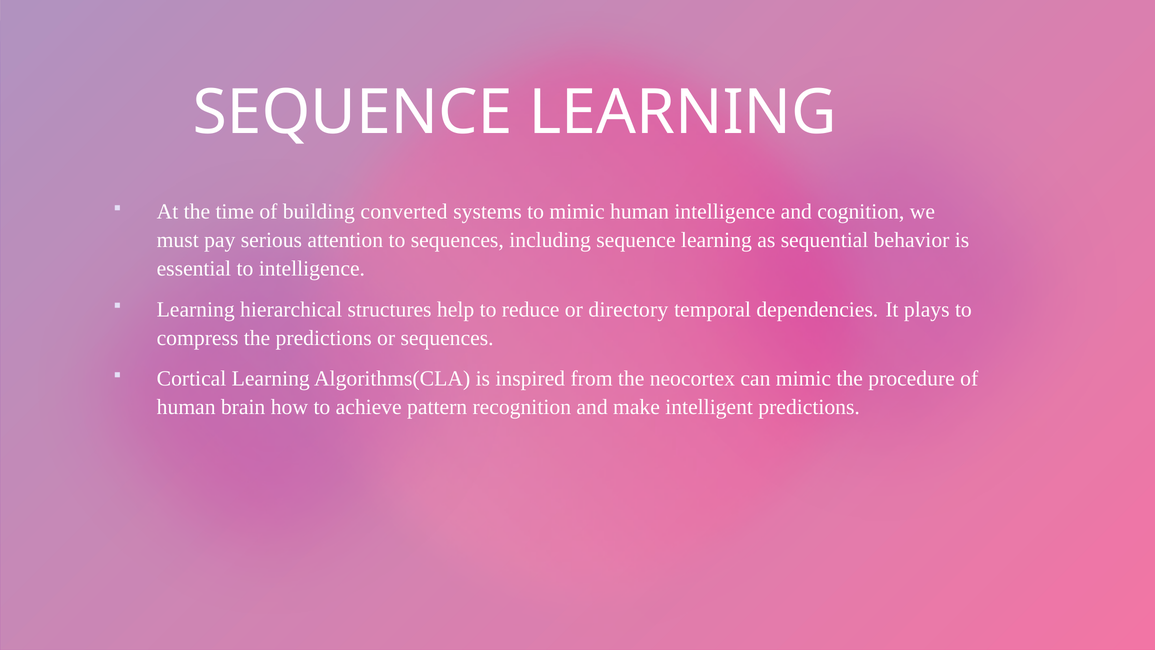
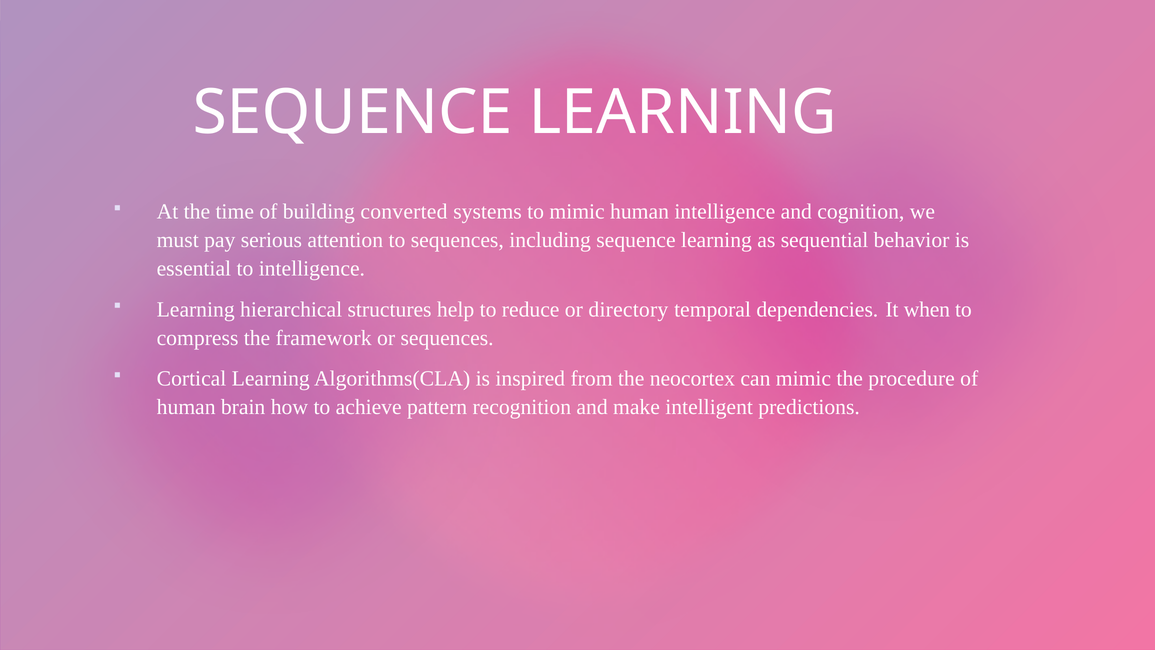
plays: plays -> when
the predictions: predictions -> framework
